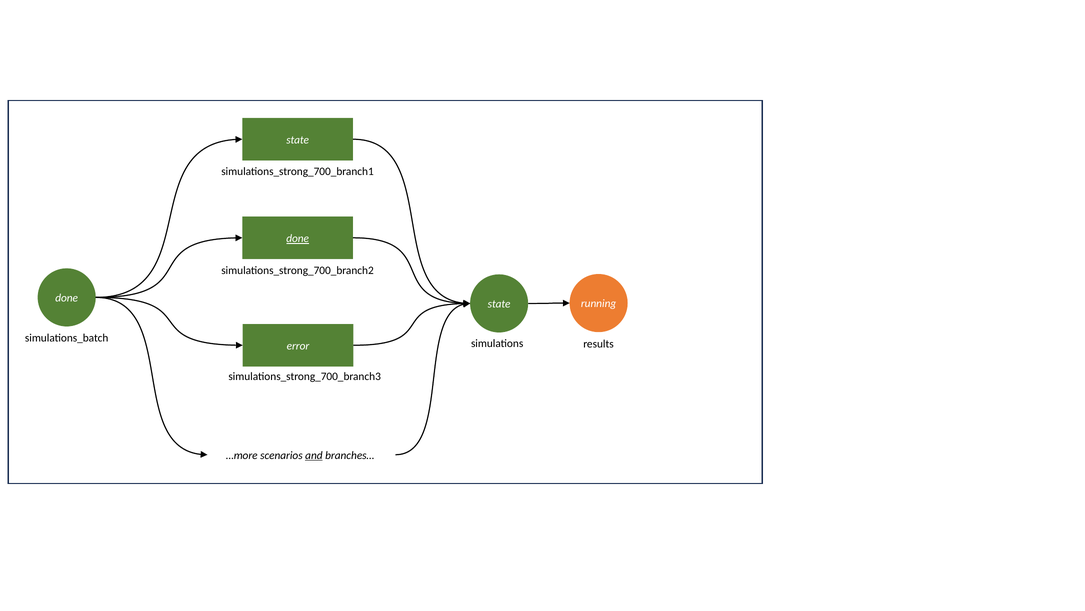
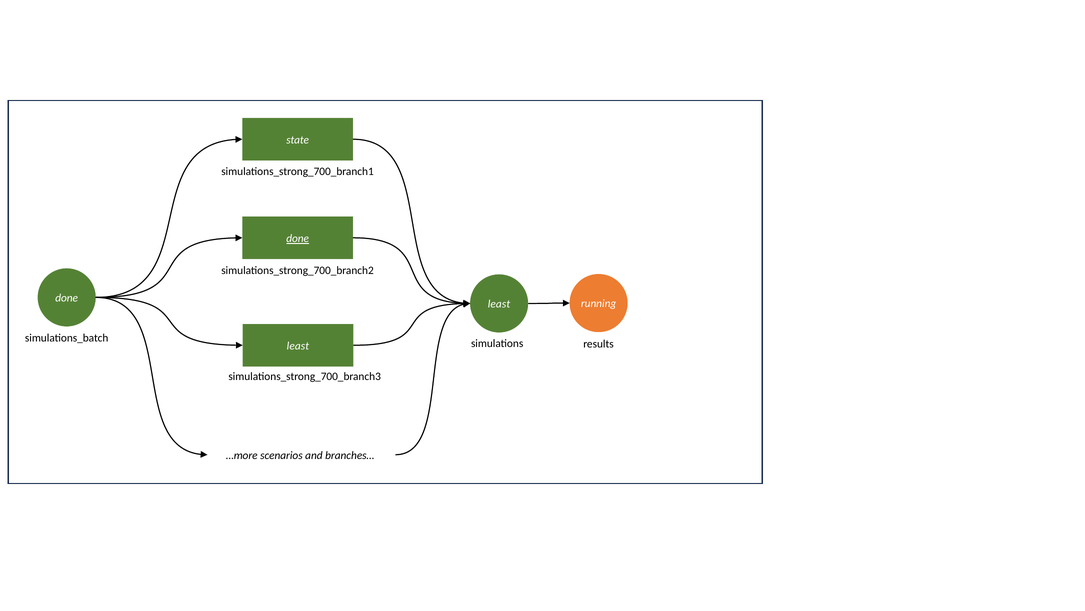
state at (499, 304): state -> least
error at (298, 346): error -> least
and underline: present -> none
